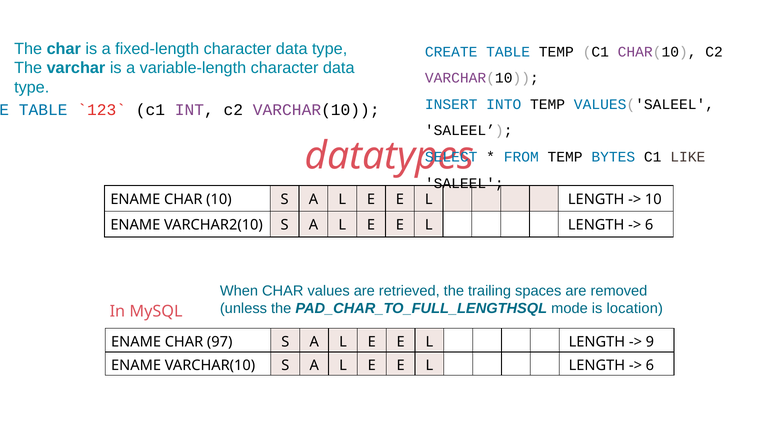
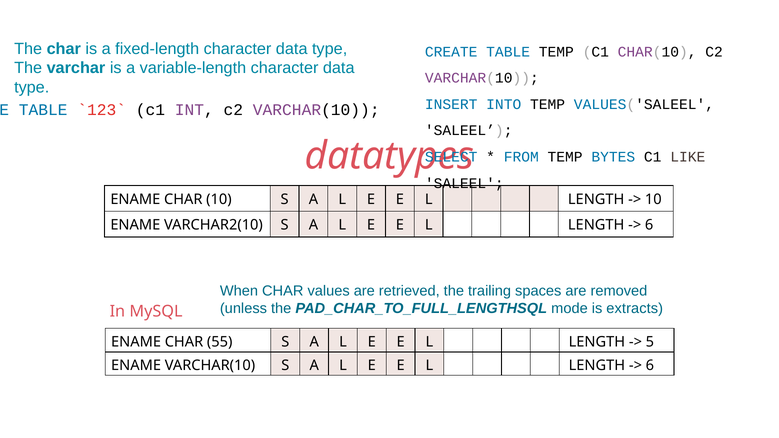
location: location -> extracts
97: 97 -> 55
9: 9 -> 5
